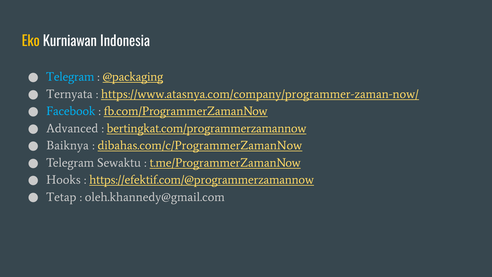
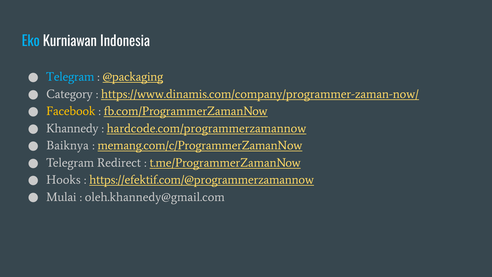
Eko colour: yellow -> light blue
Ternyata: Ternyata -> Category
https://www.atasnya.com/company/programmer-zaman-now/: https://www.atasnya.com/company/programmer-zaman-now/ -> https://www.dinamis.com/company/programmer-zaman-now/
Facebook colour: light blue -> yellow
Advanced: Advanced -> Khannedy
bertingkat.com/programmerzamannow: bertingkat.com/programmerzamannow -> hardcode.com/programmerzamannow
dibahas.com/c/ProgrammerZamanNow: dibahas.com/c/ProgrammerZamanNow -> memang.com/c/ProgrammerZamanNow
Sewaktu: Sewaktu -> Redirect
Tetap: Tetap -> Mulai
